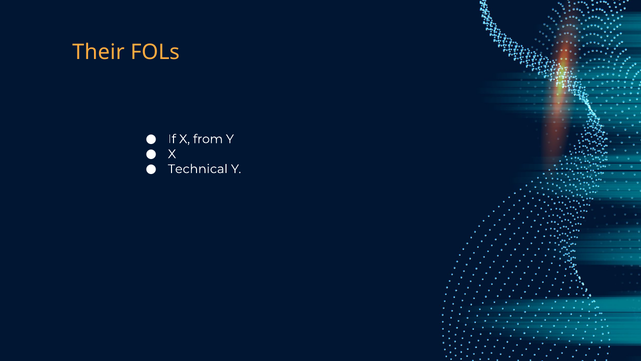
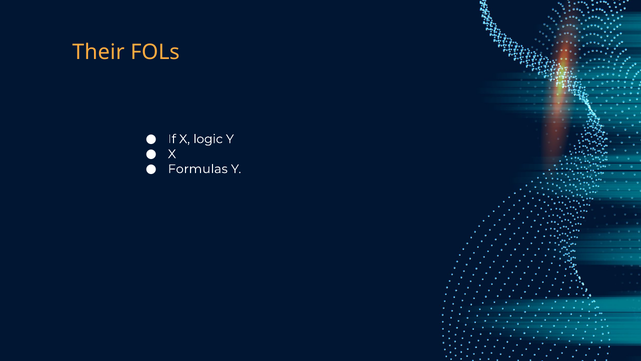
from: from -> logic
Technical: Technical -> Formulas
